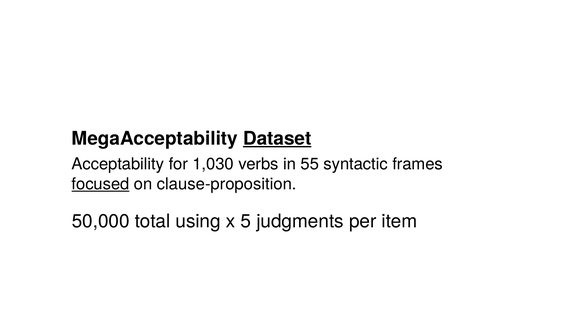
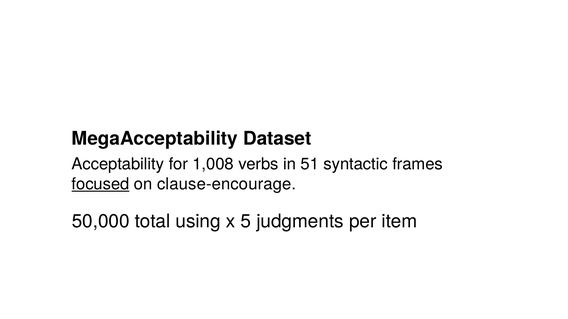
Dataset underline: present -> none
1,030: 1,030 -> 1,008
55: 55 -> 51
clause-proposition: clause-proposition -> clause-encourage
